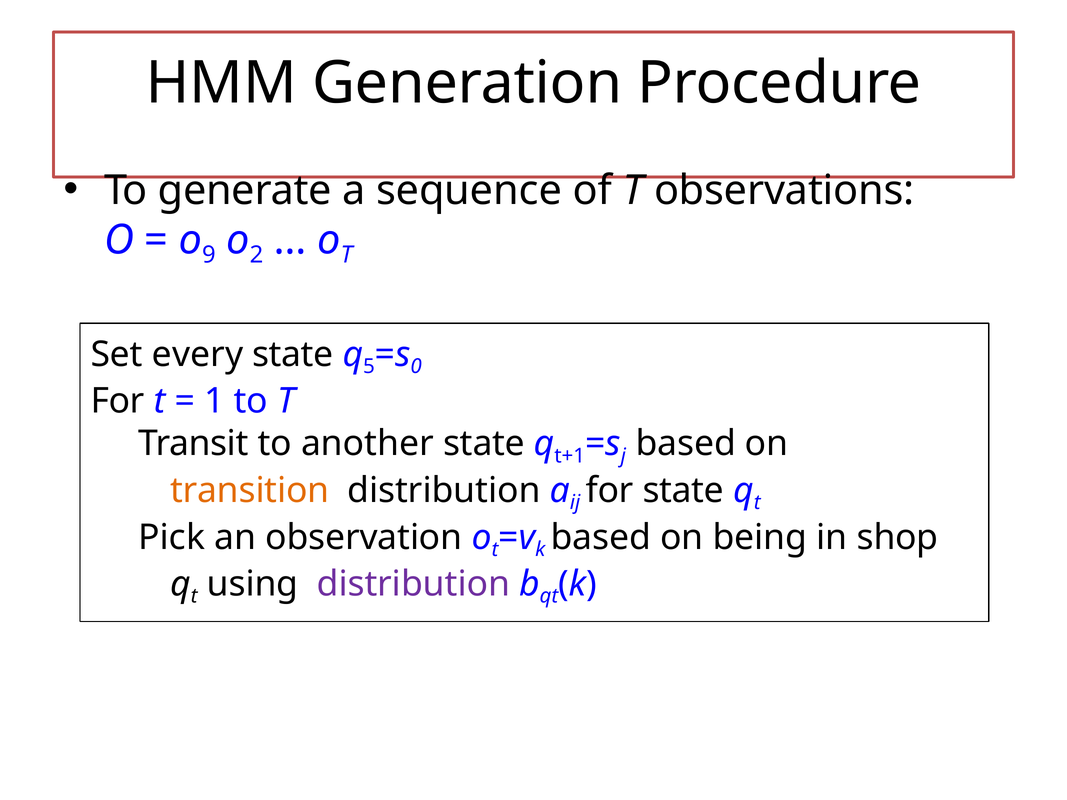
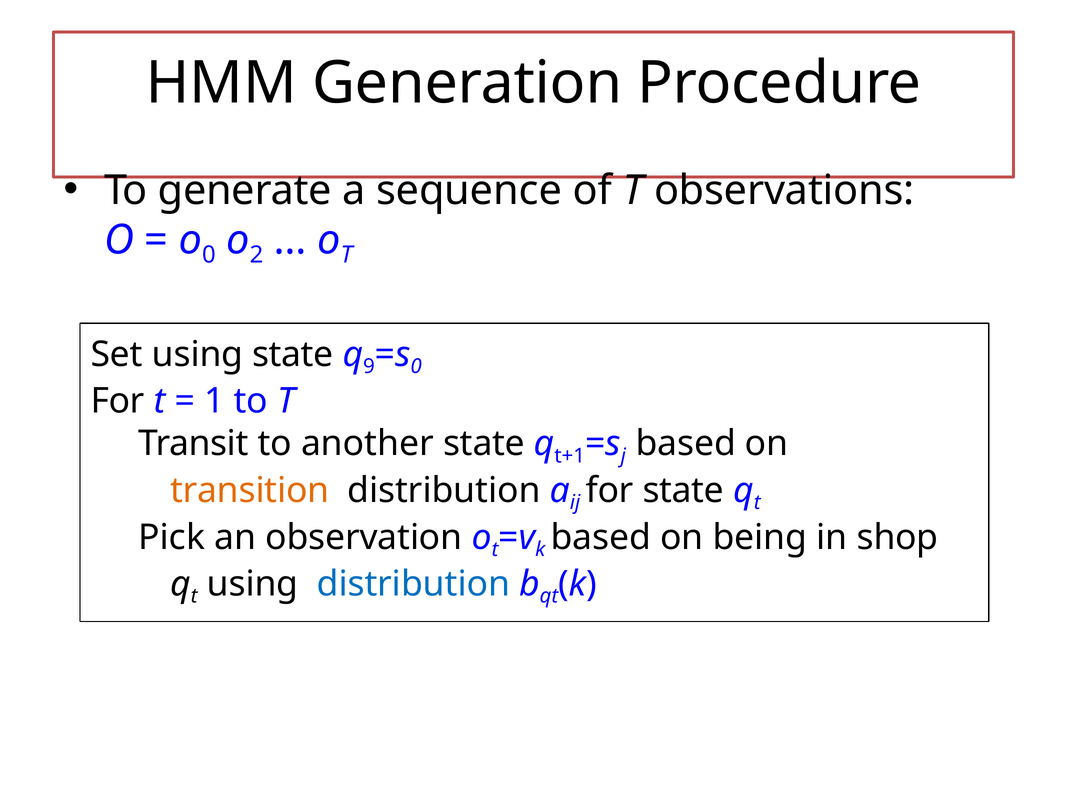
o 9: 9 -> 0
Set every: every -> using
5: 5 -> 9
distribution at (413, 584) colour: purple -> blue
